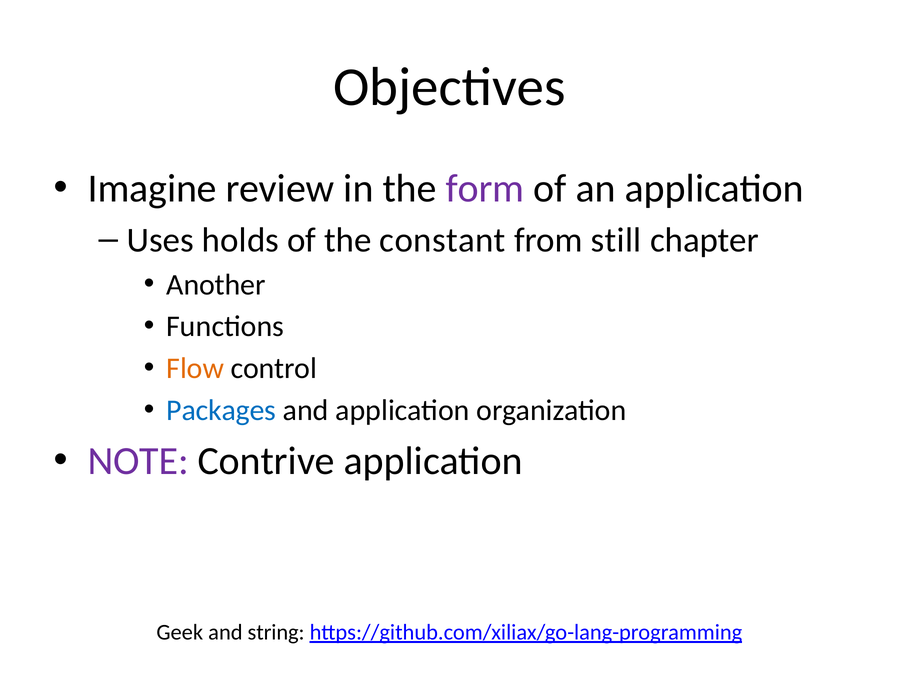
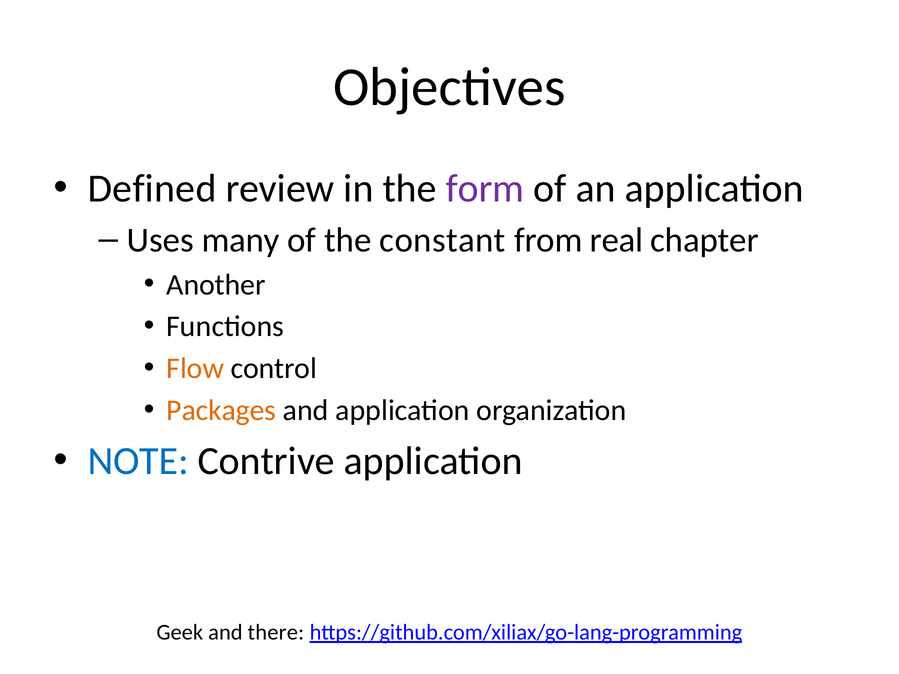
Imagine: Imagine -> Defined
holds: holds -> many
still: still -> real
Packages colour: blue -> orange
NOTE colour: purple -> blue
string: string -> there
